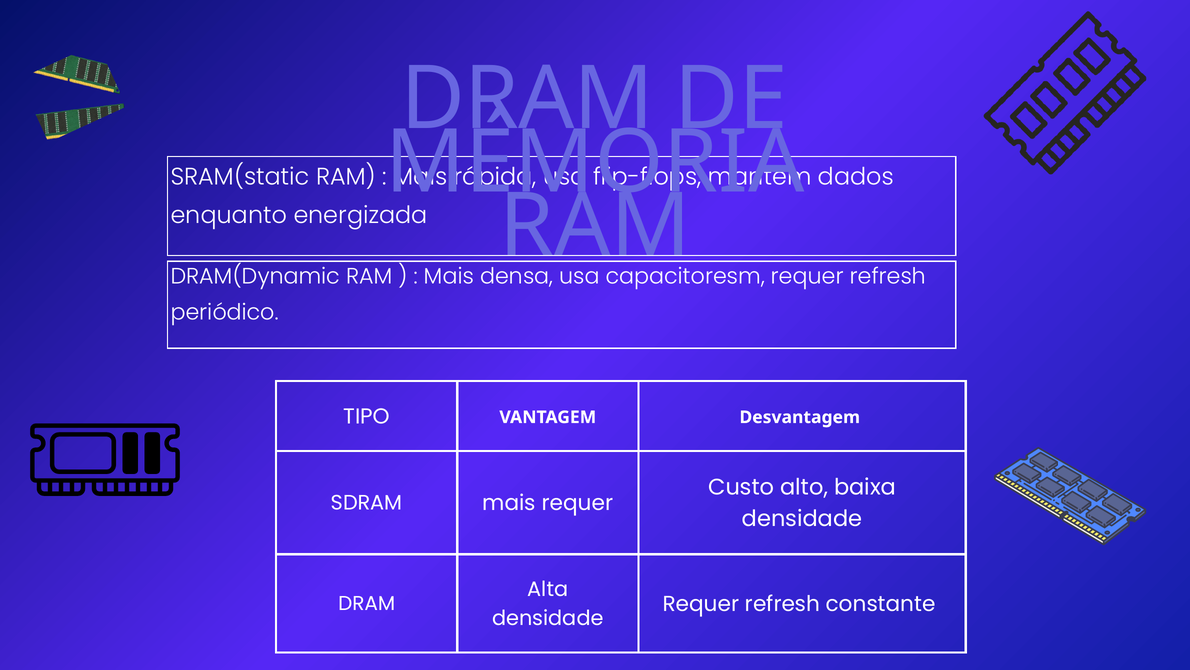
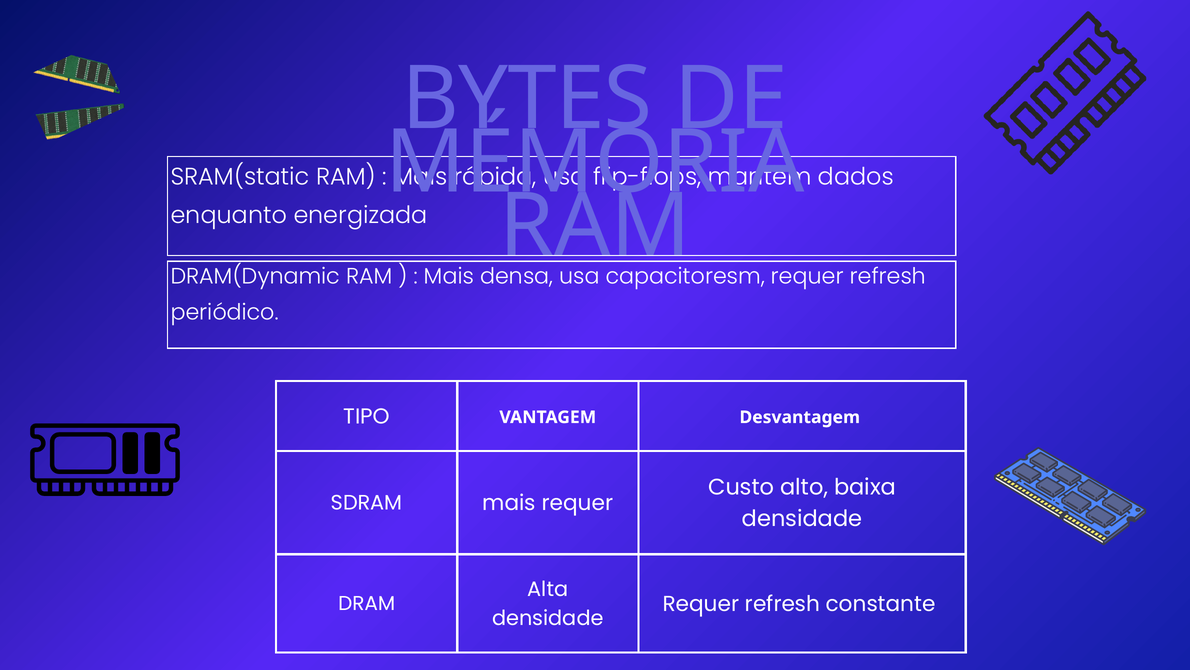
DRAM at (527, 99): DRAM -> BYTES
